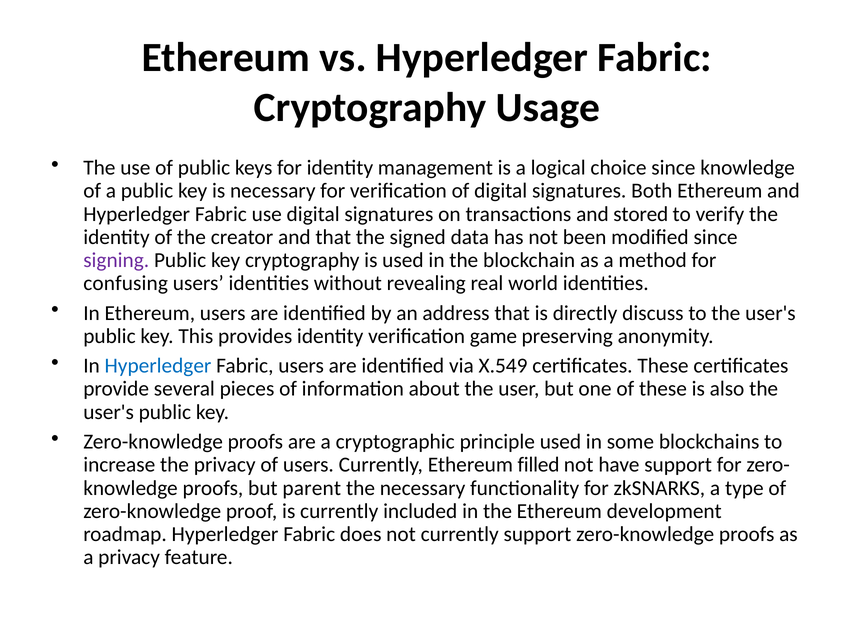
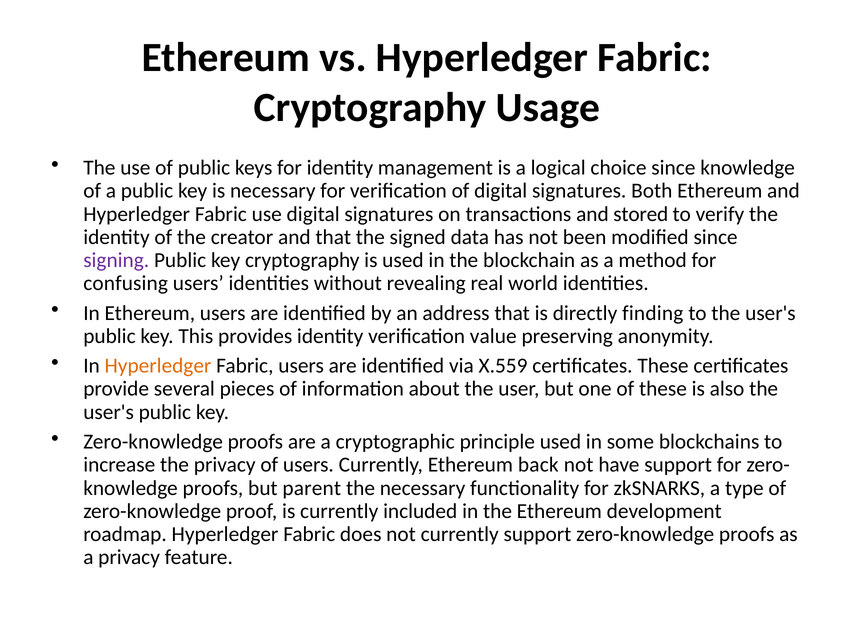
discuss: discuss -> finding
game: game -> value
Hyperledger at (158, 366) colour: blue -> orange
X.549: X.549 -> X.559
filled: filled -> back
